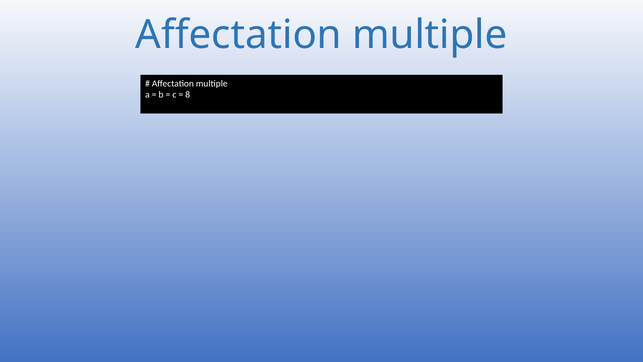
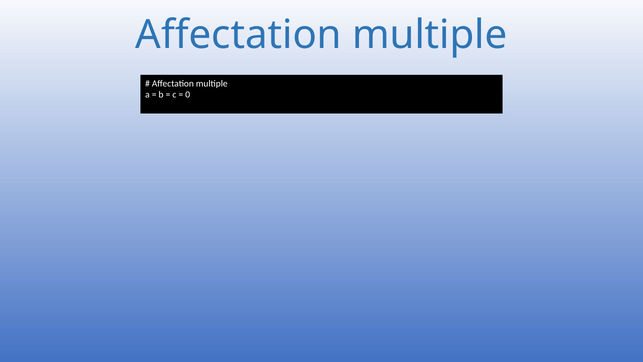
8: 8 -> 0
